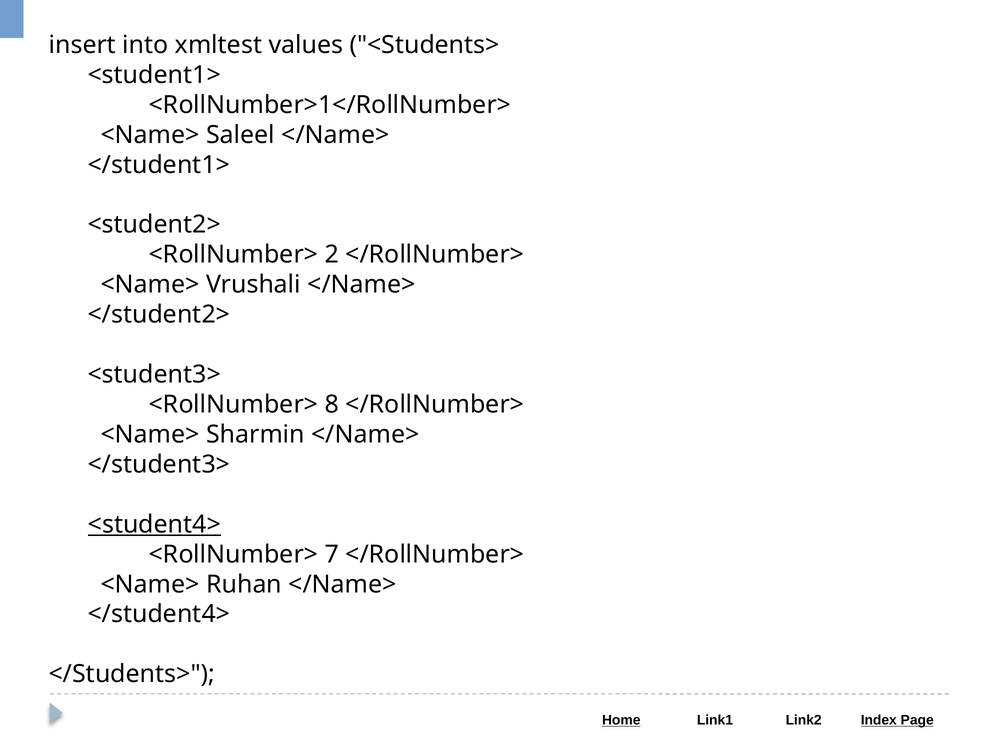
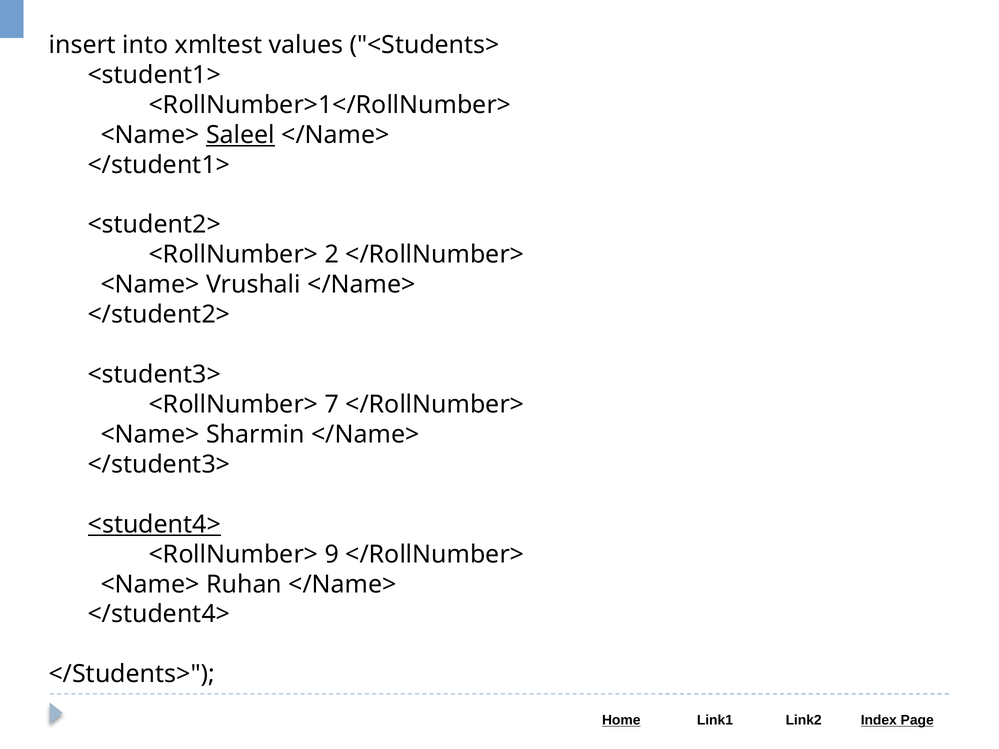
Saleel underline: none -> present
8: 8 -> 7
7: 7 -> 9
